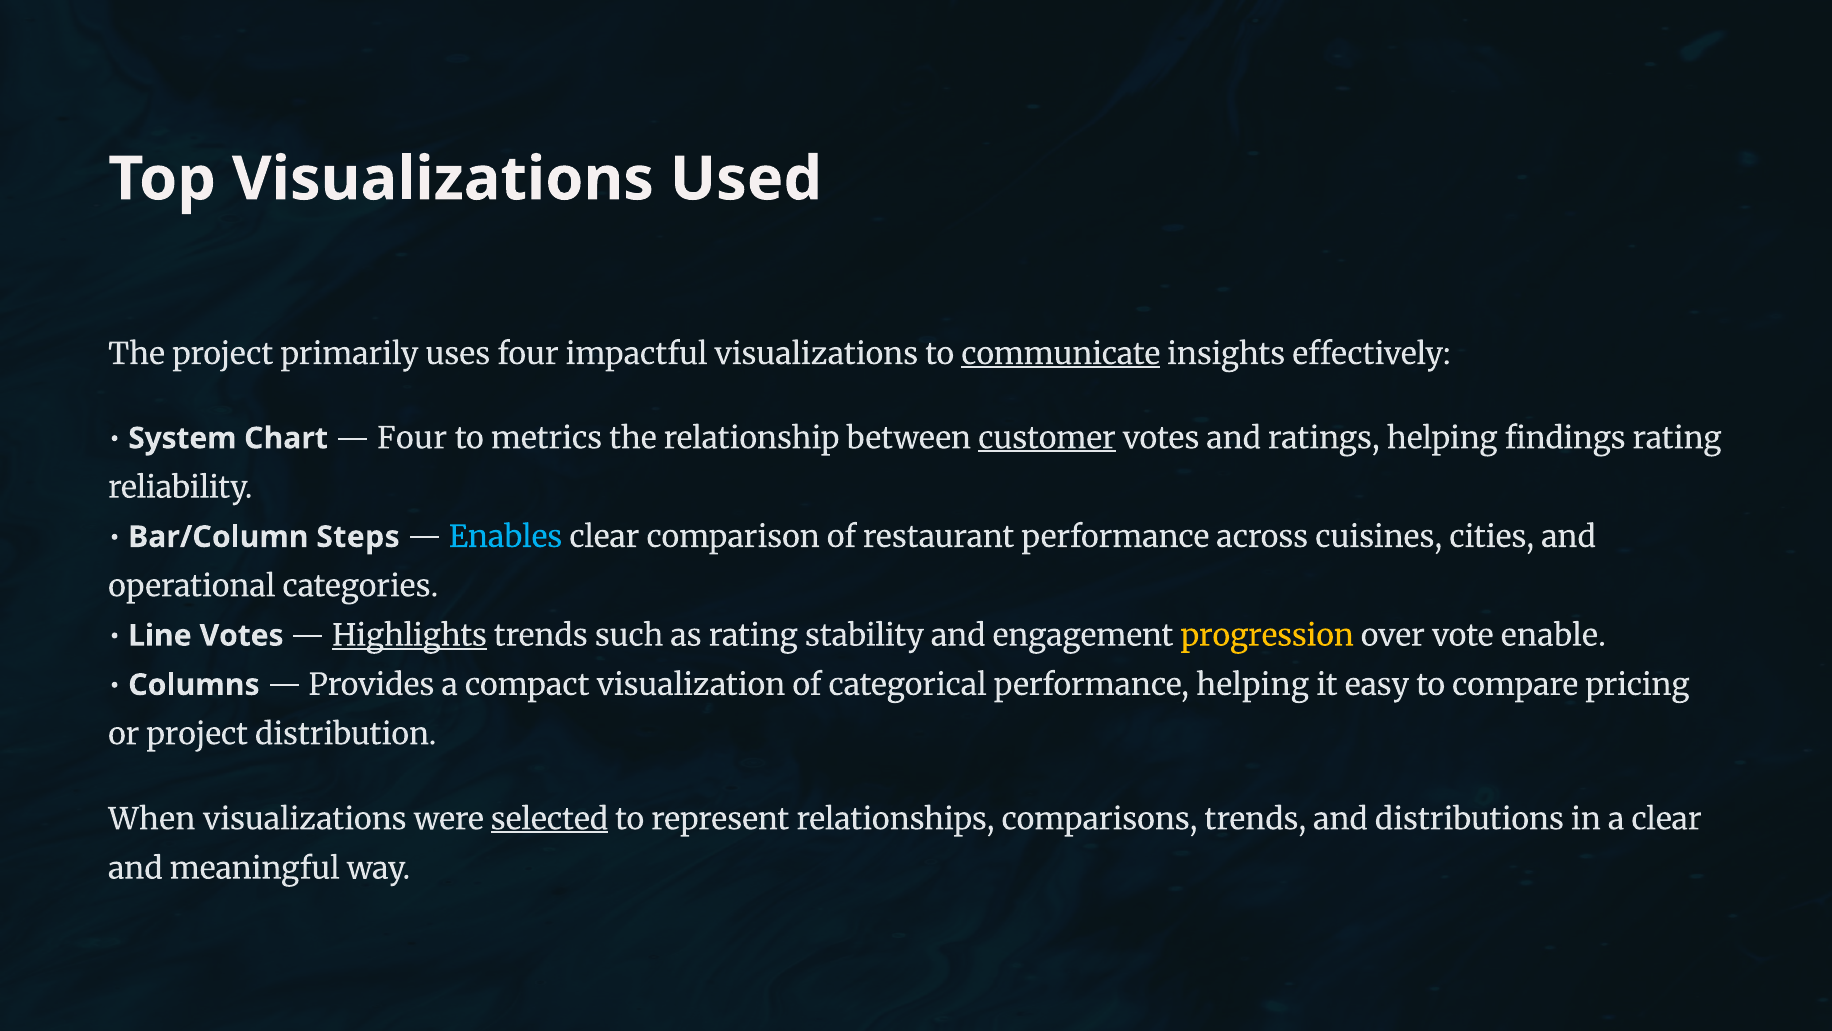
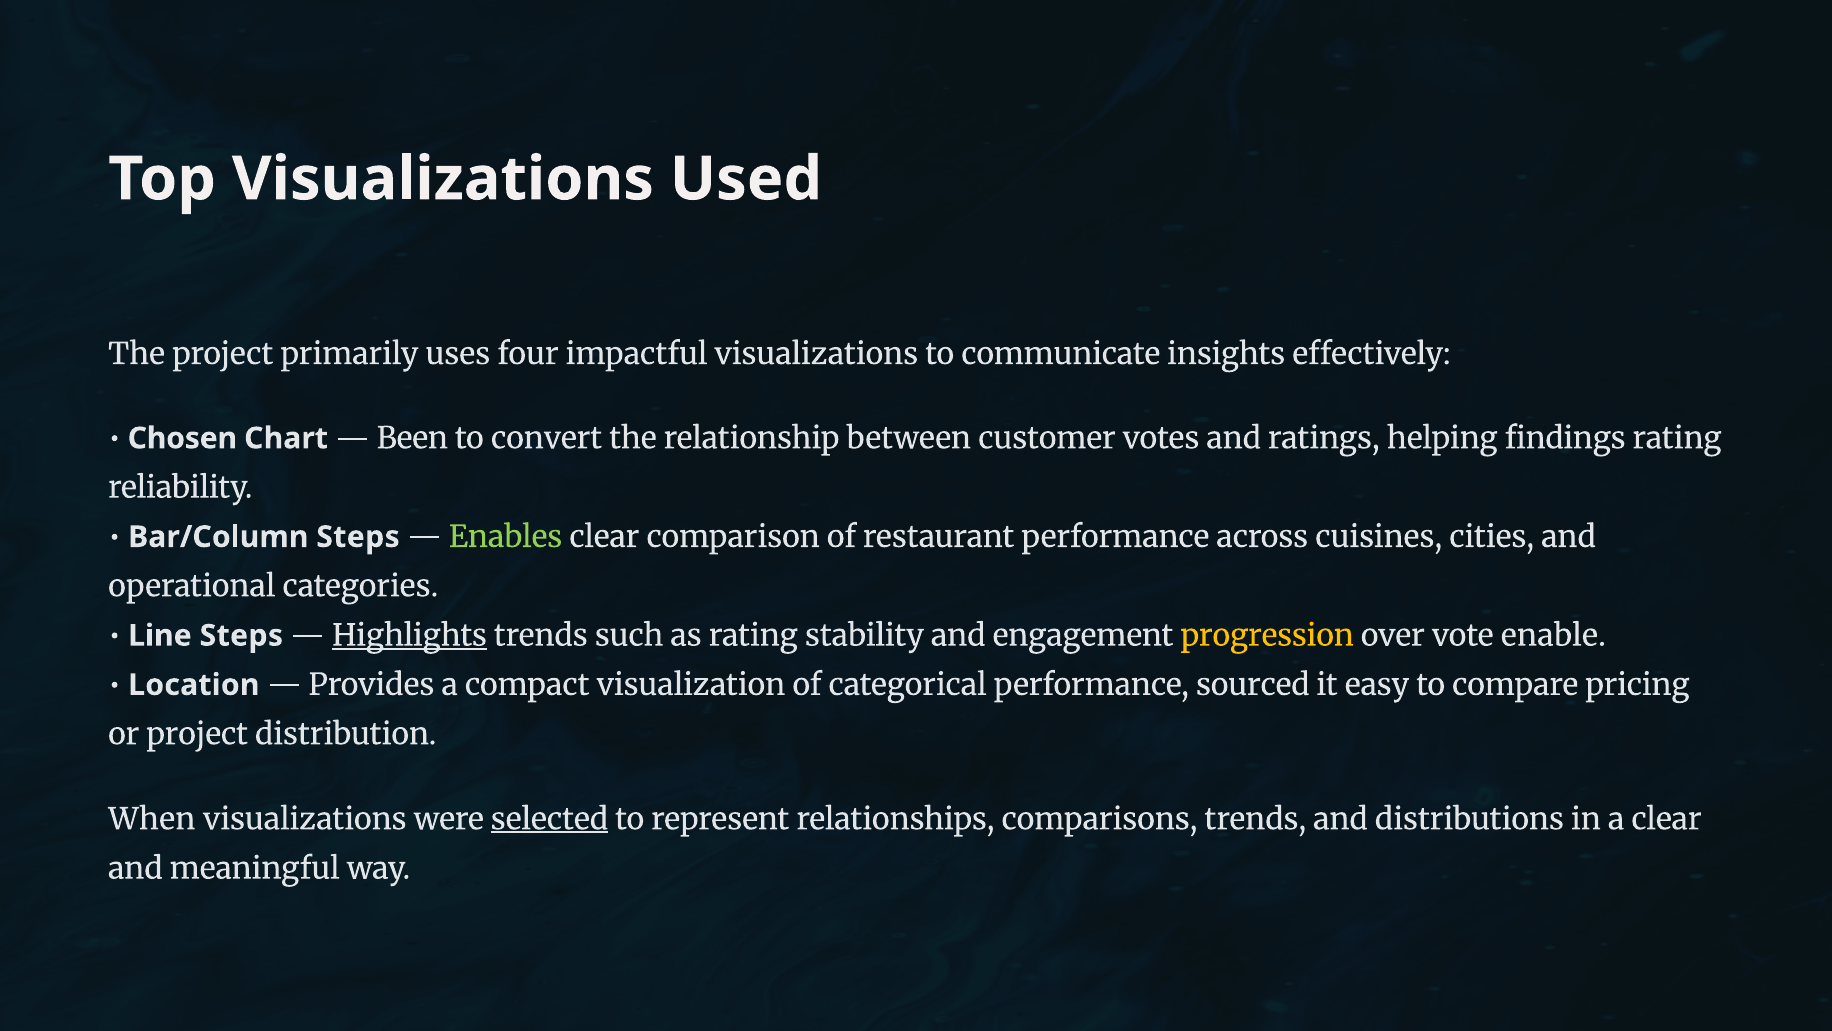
communicate underline: present -> none
System: System -> Chosen
Four at (412, 438): Four -> Been
metrics: metrics -> convert
customer underline: present -> none
Enables colour: light blue -> light green
Line Votes: Votes -> Steps
Columns: Columns -> Location
performance helping: helping -> sourced
